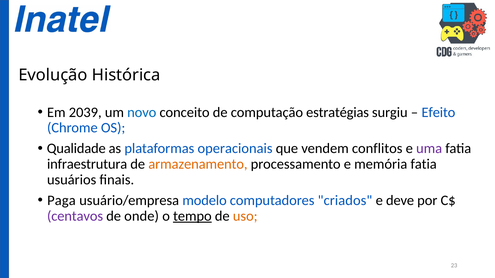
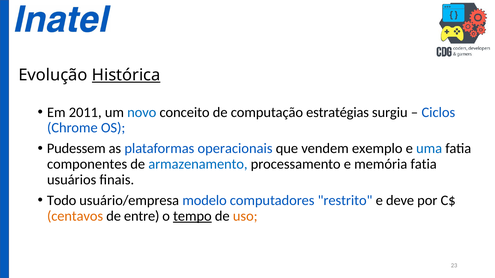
Histórica underline: none -> present
2039: 2039 -> 2011
Efeito: Efeito -> Ciclos
Qualidade: Qualidade -> Pudessem
conflitos: conflitos -> exemplo
uma colour: purple -> blue
infraestrutura: infraestrutura -> componentes
armazenamento colour: orange -> blue
Paga: Paga -> Todo
criados: criados -> restrito
centavos colour: purple -> orange
onde: onde -> entre
